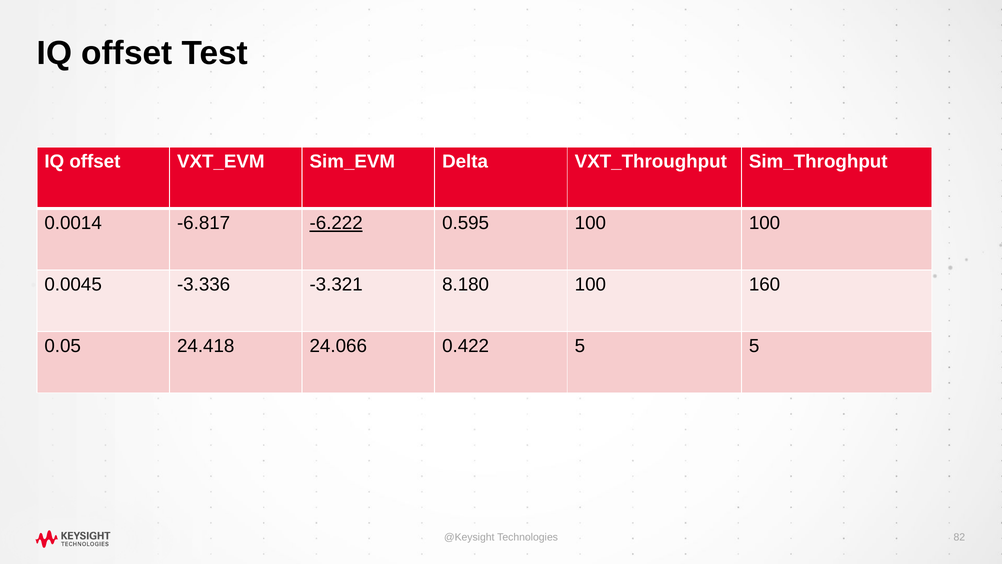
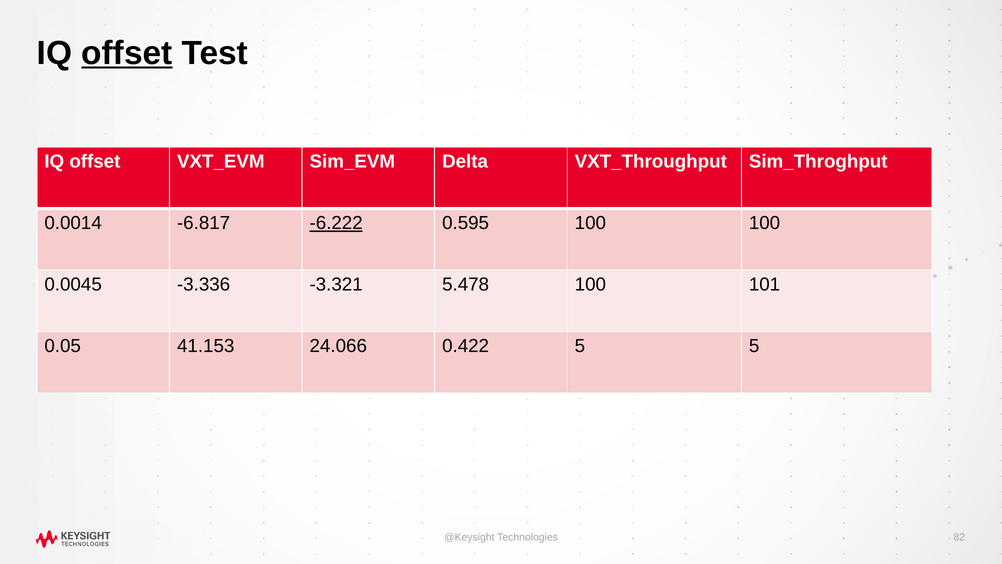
offset at (127, 53) underline: none -> present
8.180: 8.180 -> 5.478
160: 160 -> 101
24.418: 24.418 -> 41.153
